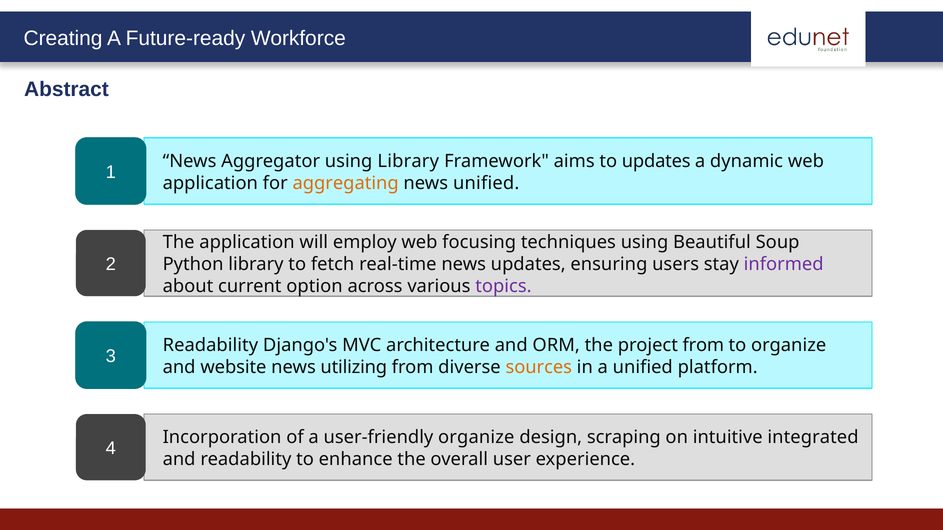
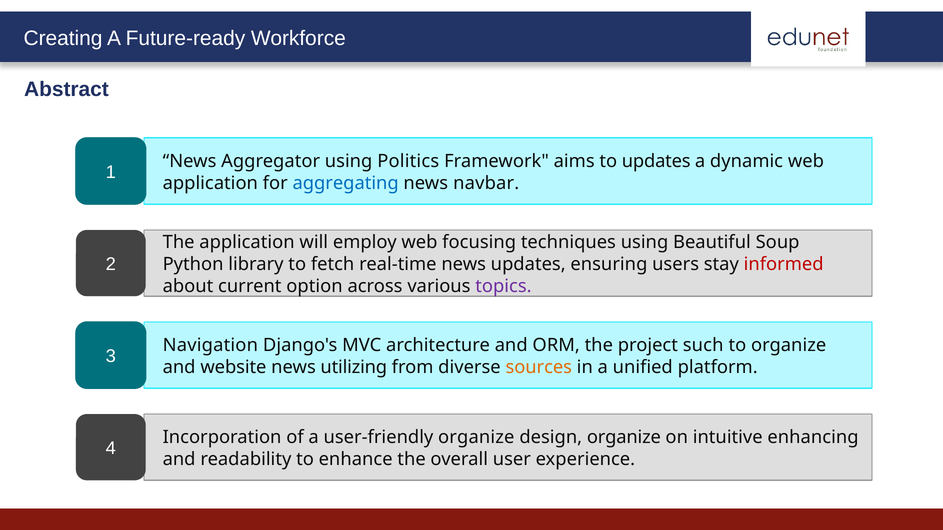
using Library: Library -> Politics
aggregating colour: orange -> blue
news unified: unified -> navbar
informed colour: purple -> red
Readability at (210, 346): Readability -> Navigation
project from: from -> such
design scraping: scraping -> organize
integrated: integrated -> enhancing
